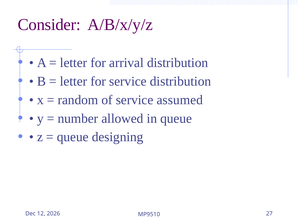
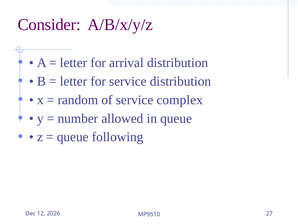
assumed: assumed -> complex
designing: designing -> following
